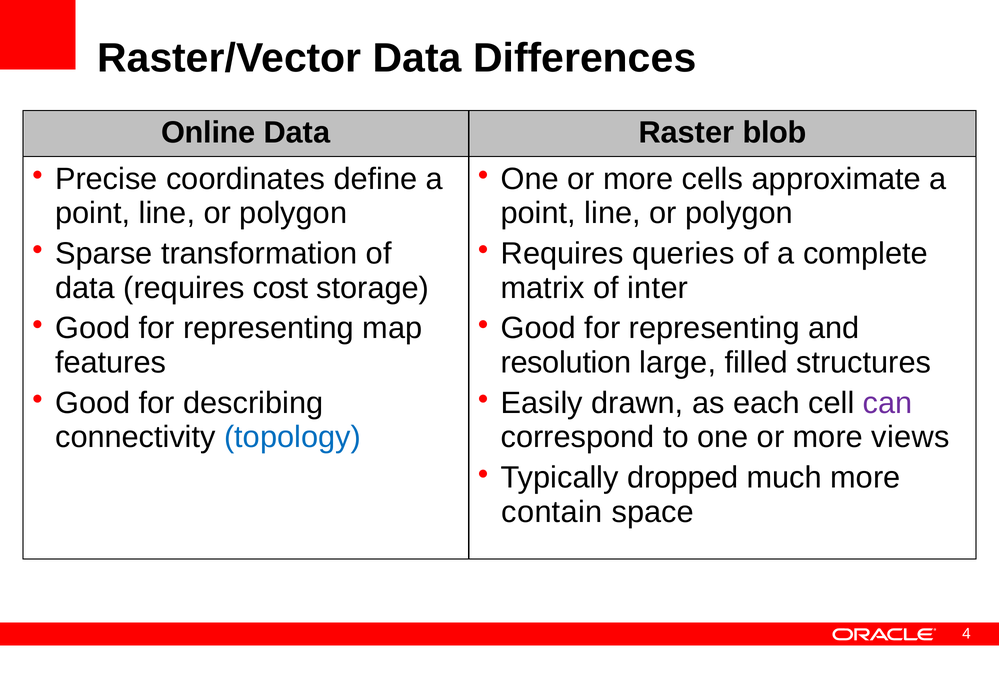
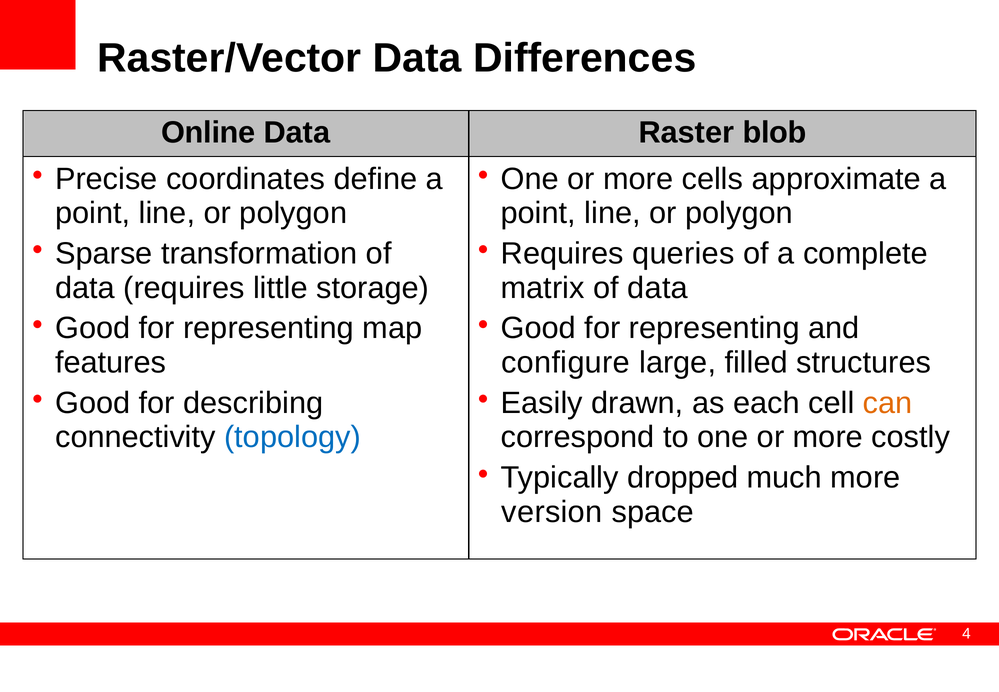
cost: cost -> little
matrix of inter: inter -> data
resolution: resolution -> configure
can colour: purple -> orange
views: views -> costly
contain: contain -> version
